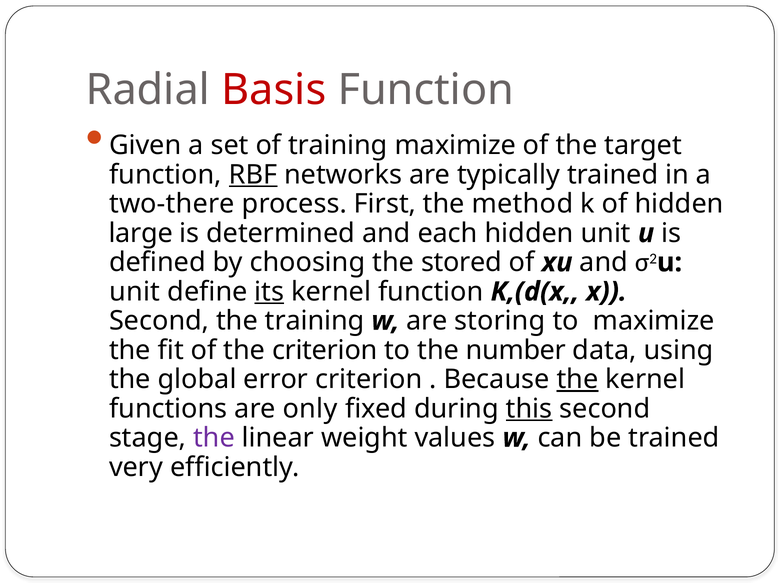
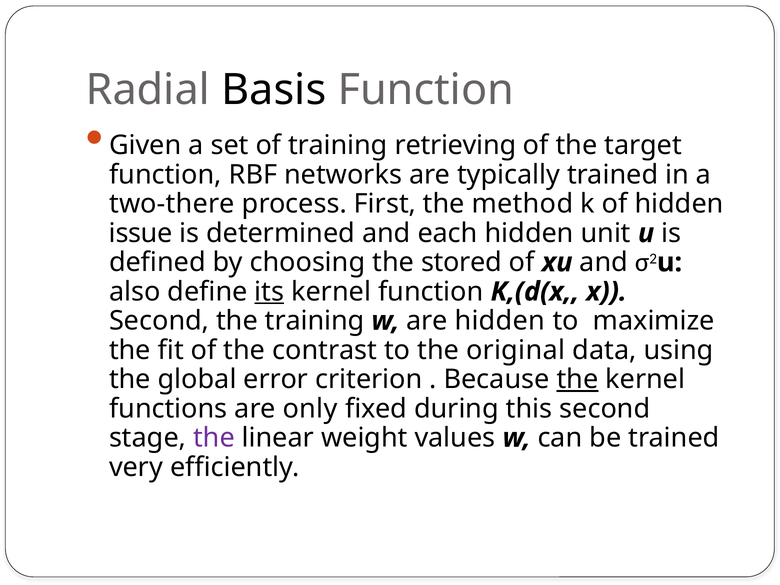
Basis colour: red -> black
training maximize: maximize -> retrieving
RBF underline: present -> none
large: large -> issue
unit at (135, 292): unit -> also
are storing: storing -> hidden
the criterion: criterion -> contrast
number: number -> original
this underline: present -> none
